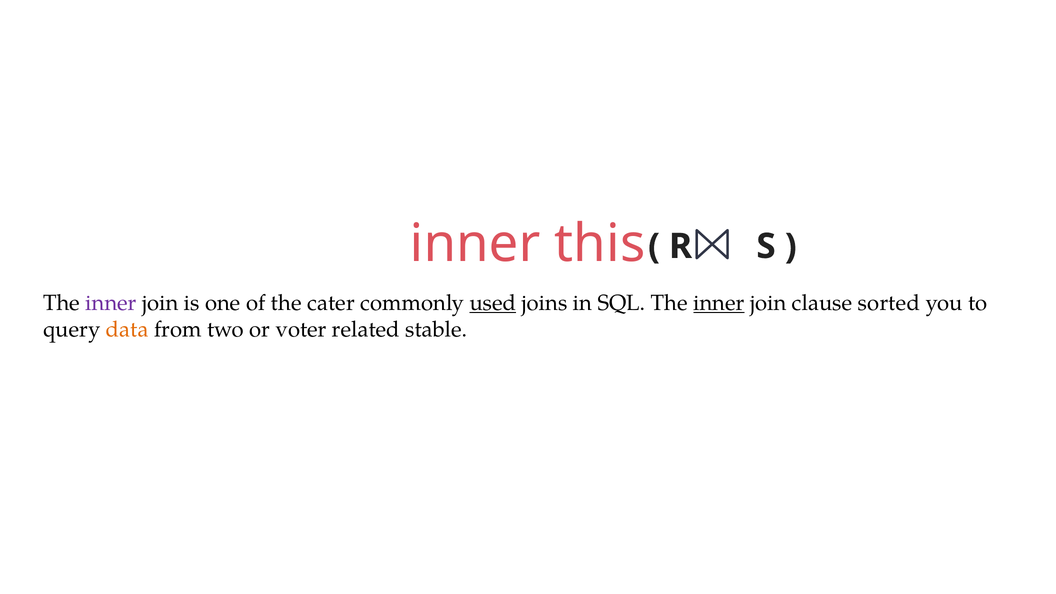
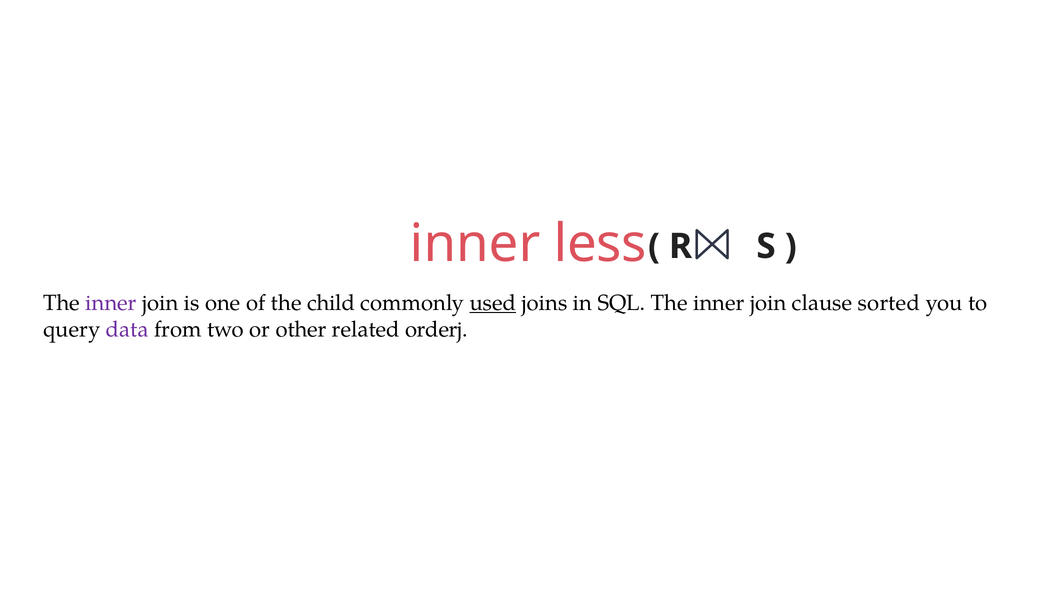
this: this -> less
cater: cater -> child
inner at (719, 303) underline: present -> none
data colour: orange -> purple
voter: voter -> other
stable: stable -> orderj
